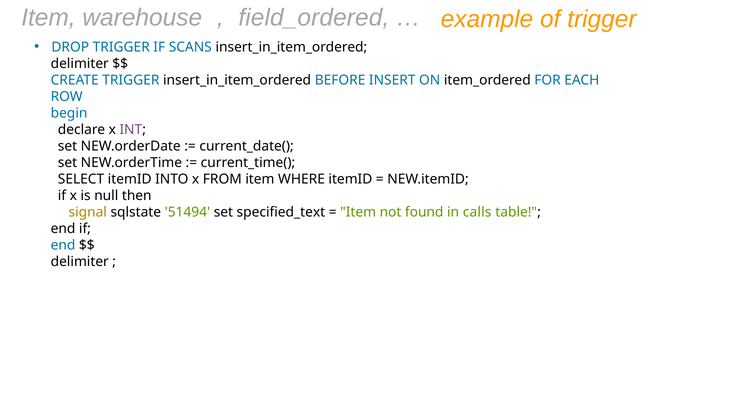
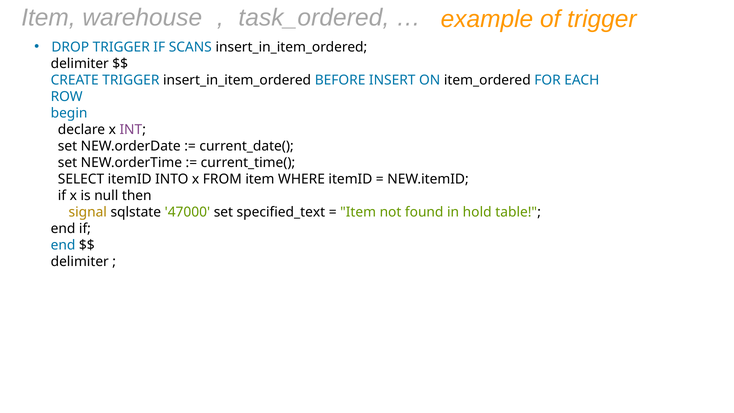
field_ordered: field_ordered -> task_ordered
51494: 51494 -> 47000
calls: calls -> hold
